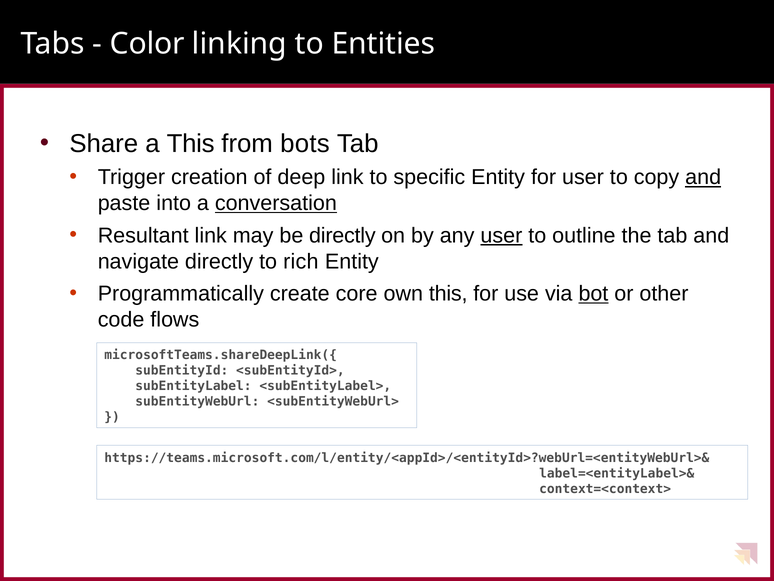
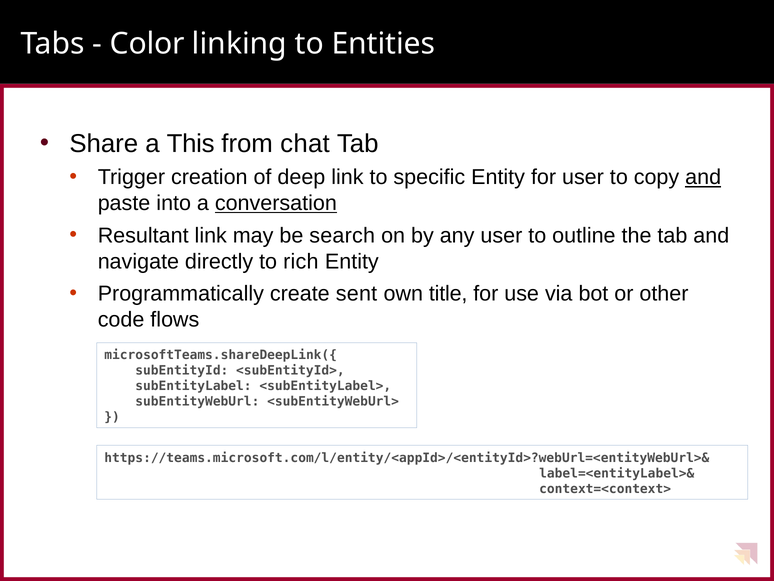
bots: bots -> chat
be directly: directly -> search
user at (501, 235) underline: present -> none
core: core -> sent
own this: this -> title
bot underline: present -> none
